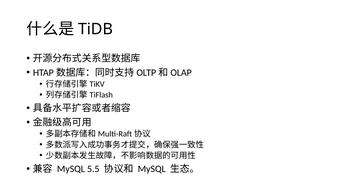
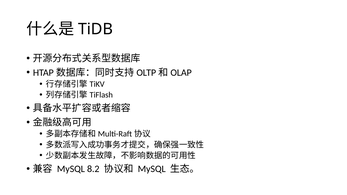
5.5: 5.5 -> 8.2
